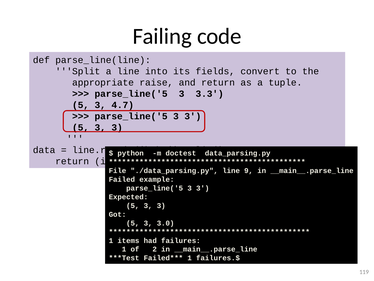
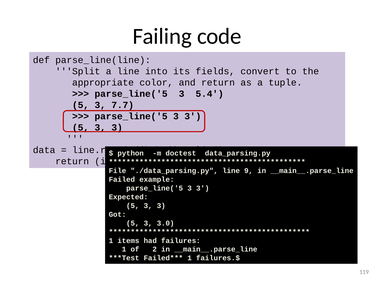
raise: raise -> color
3.3: 3.3 -> 5.4
4.7: 4.7 -> 7.7
